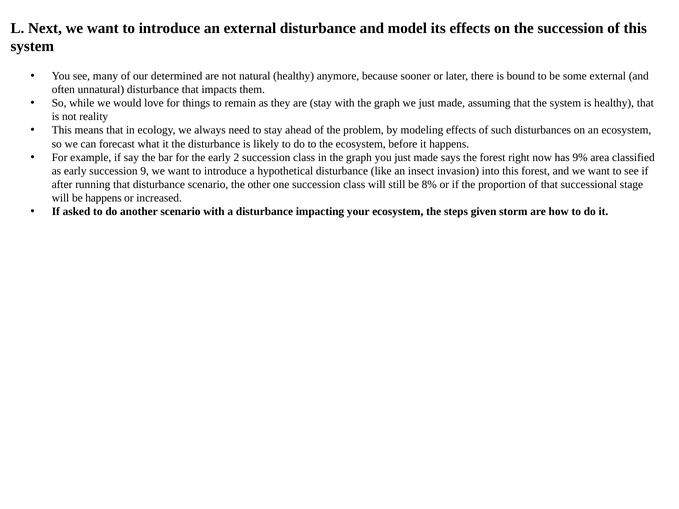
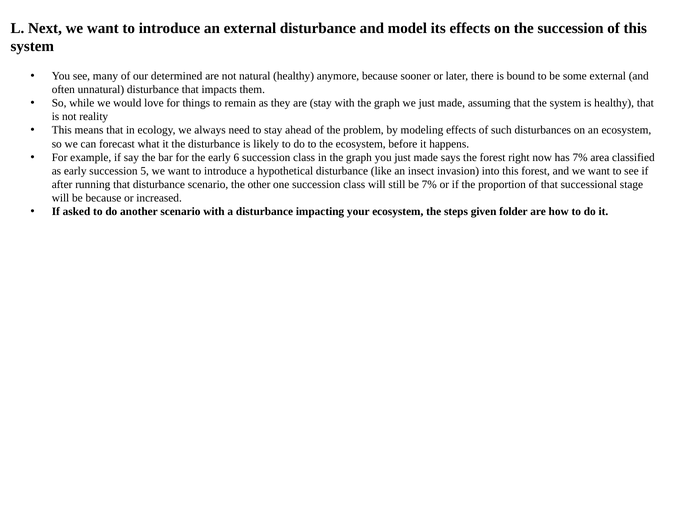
2: 2 -> 6
has 9%: 9% -> 7%
9: 9 -> 5
be 8%: 8% -> 7%
be happens: happens -> because
storm: storm -> folder
